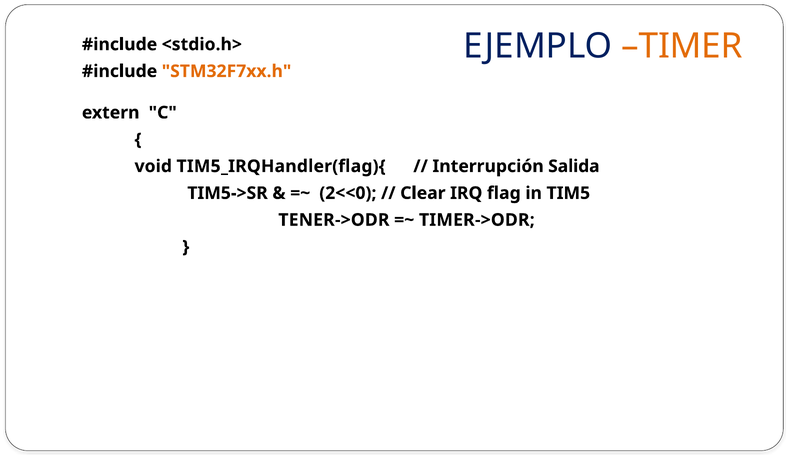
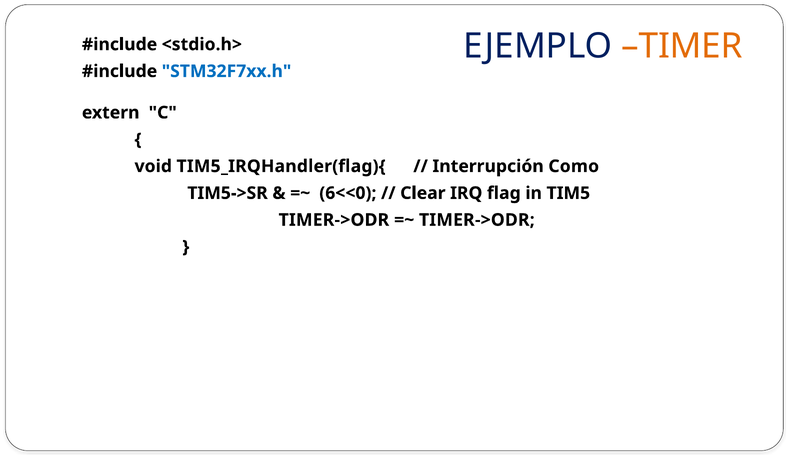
STM32F7xx.h colour: orange -> blue
Salida: Salida -> Como
2<<0: 2<<0 -> 6<<0
TENER->ODR at (334, 220): TENER->ODR -> TIMER->ODR
